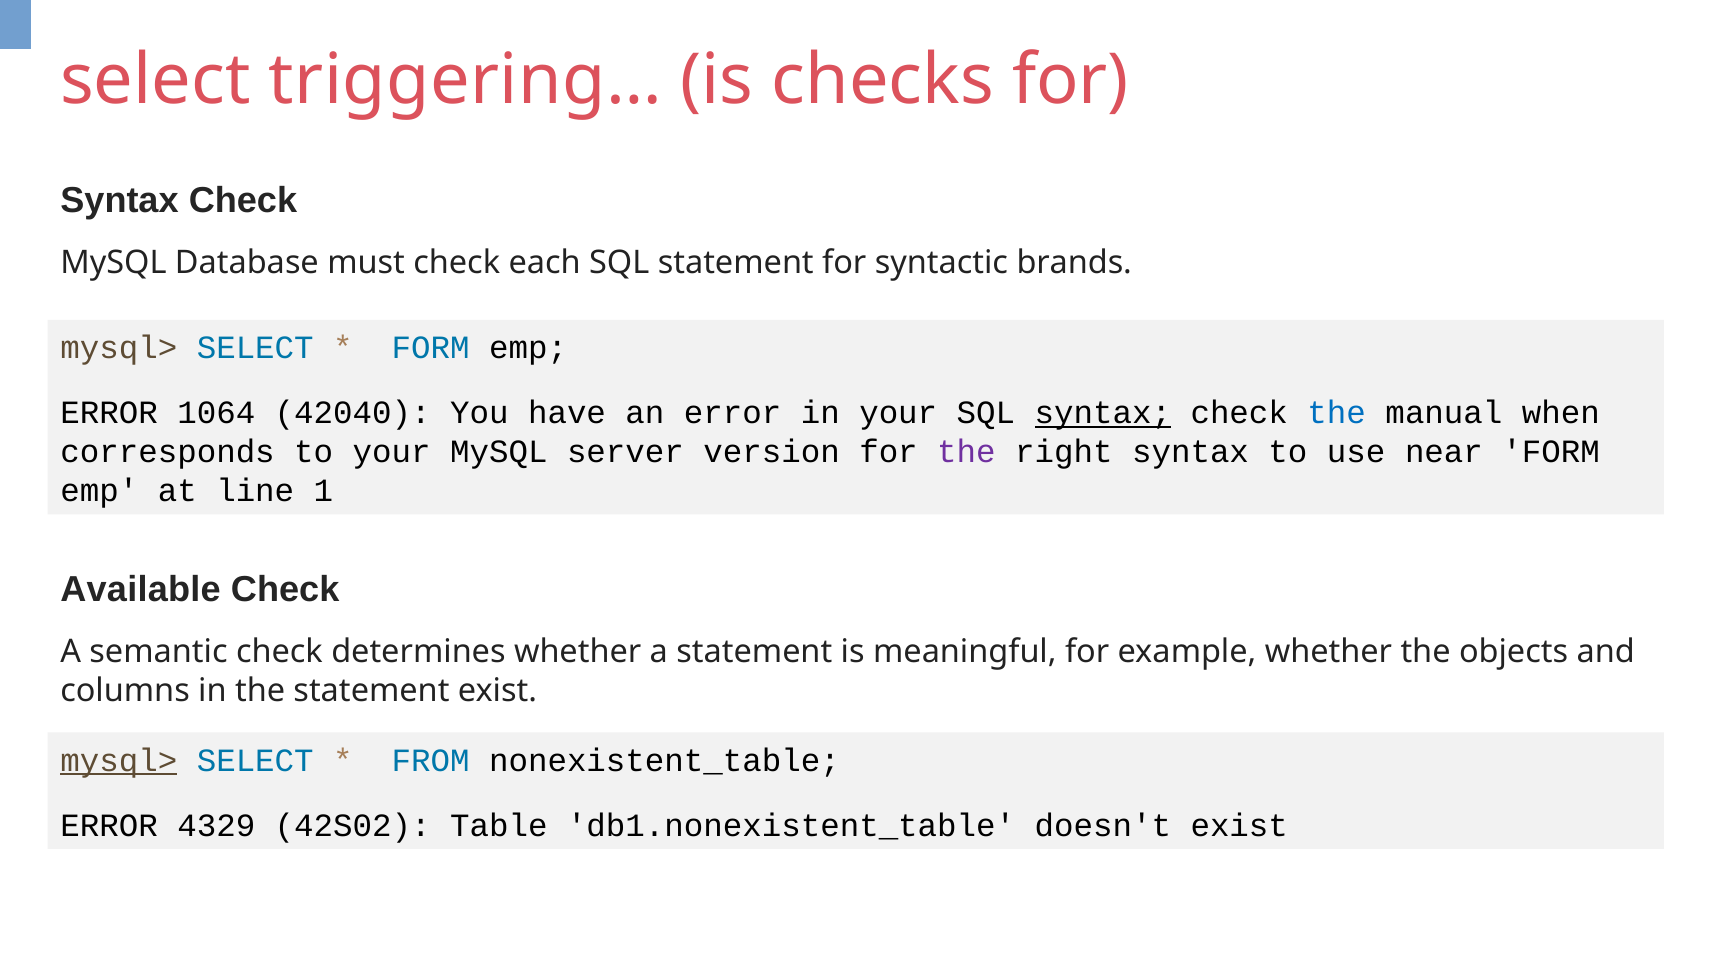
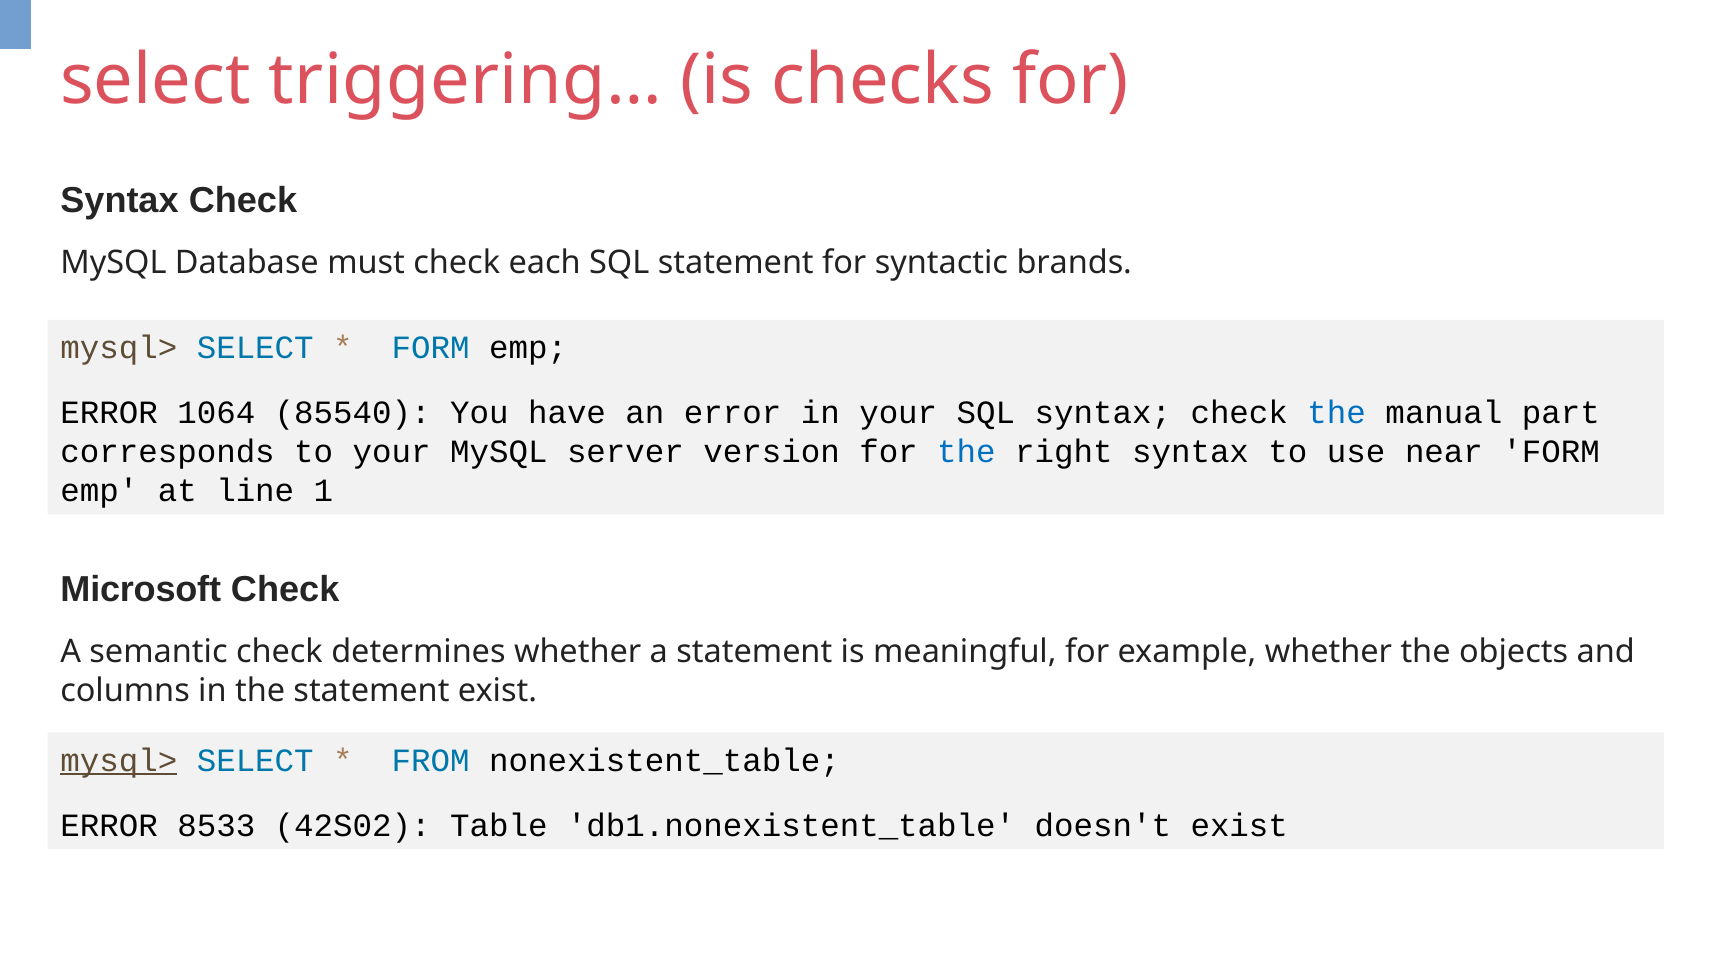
42040: 42040 -> 85540
syntax at (1103, 413) underline: present -> none
when: when -> part
the at (966, 452) colour: purple -> blue
Available: Available -> Microsoft
4329: 4329 -> 8533
